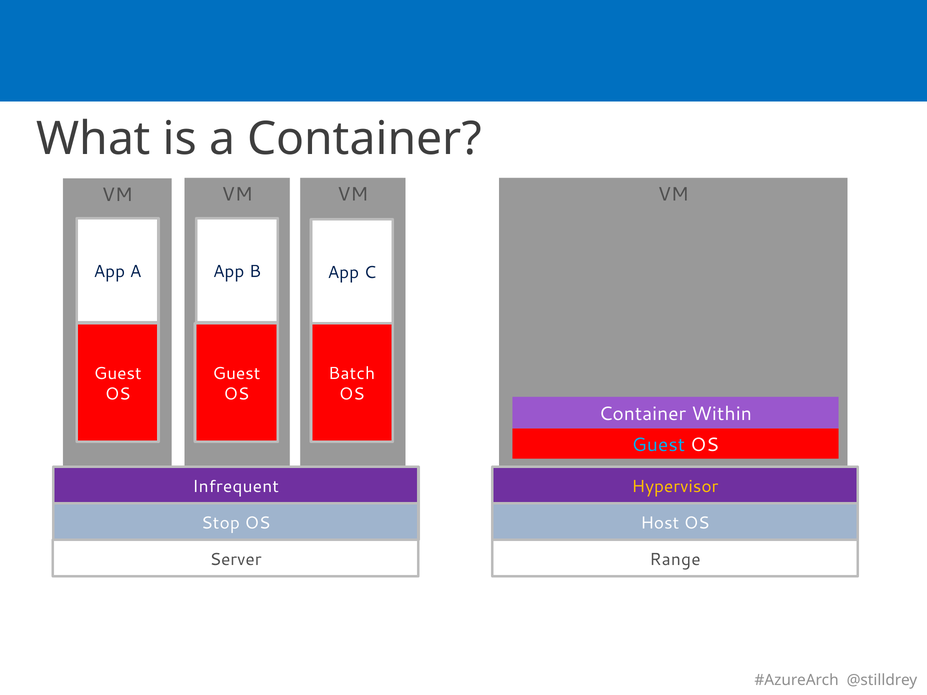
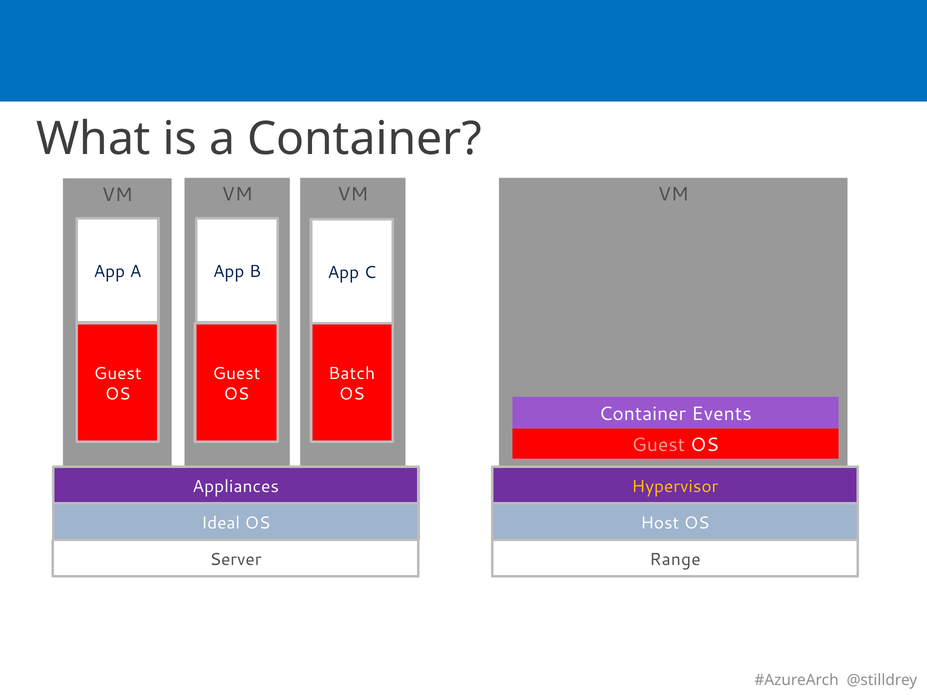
Within: Within -> Events
Guest at (659, 445) colour: light blue -> pink
Infrequent: Infrequent -> Appliances
Stop: Stop -> Ideal
